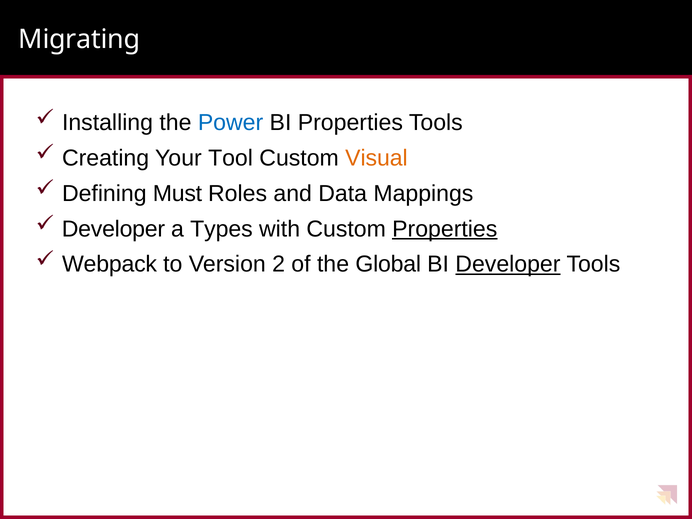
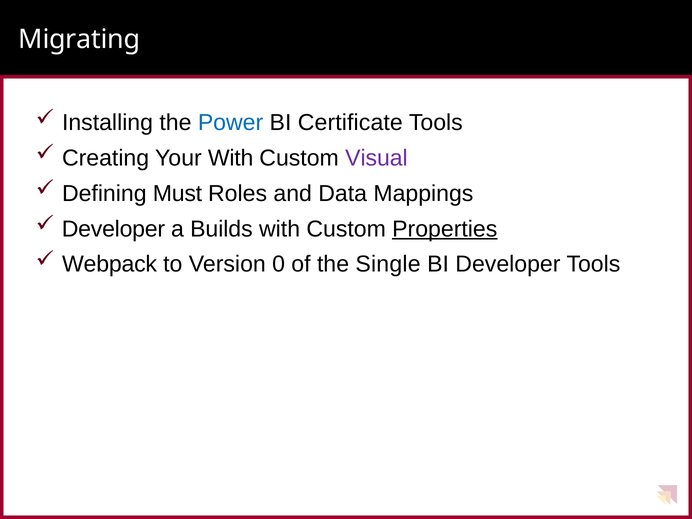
BI Properties: Properties -> Certificate
Your Tool: Tool -> With
Visual colour: orange -> purple
Types: Types -> Builds
2: 2 -> 0
Global: Global -> Single
Developer at (508, 264) underline: present -> none
